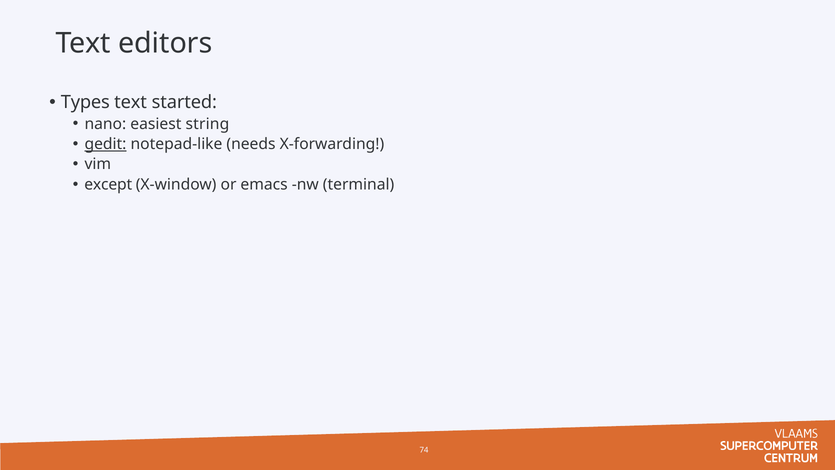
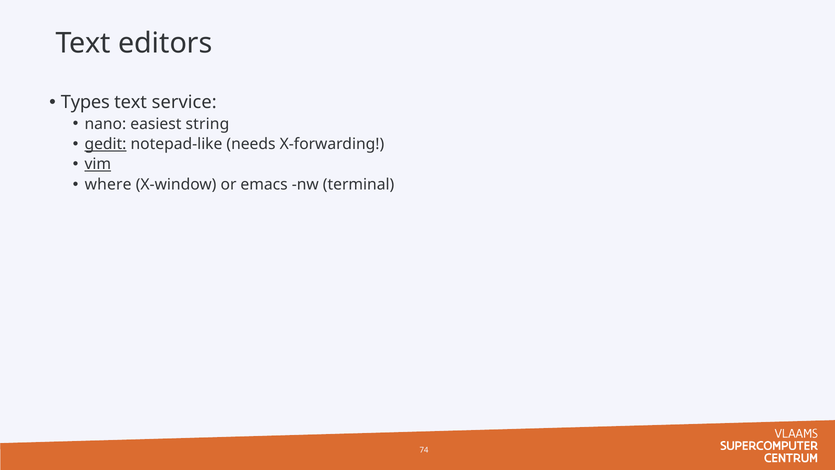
started: started -> service
vim underline: none -> present
except: except -> where
